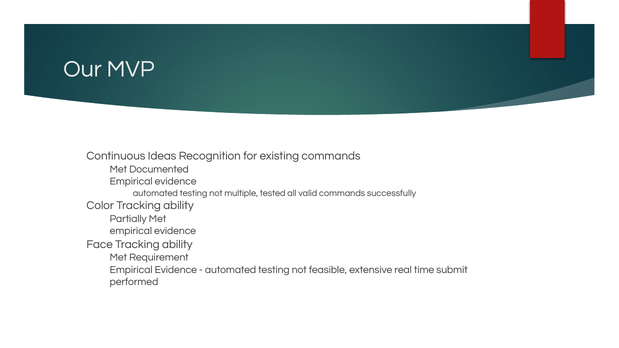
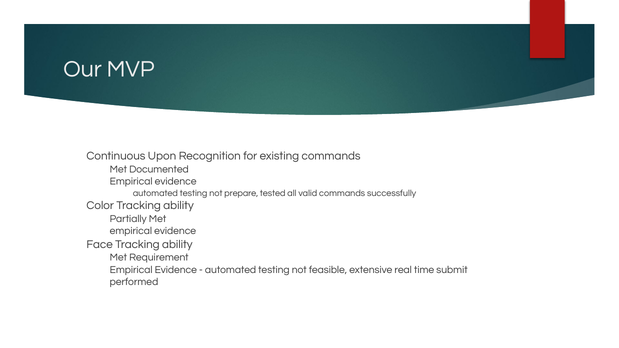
Ideas: Ideas -> Upon
multiple: multiple -> prepare
